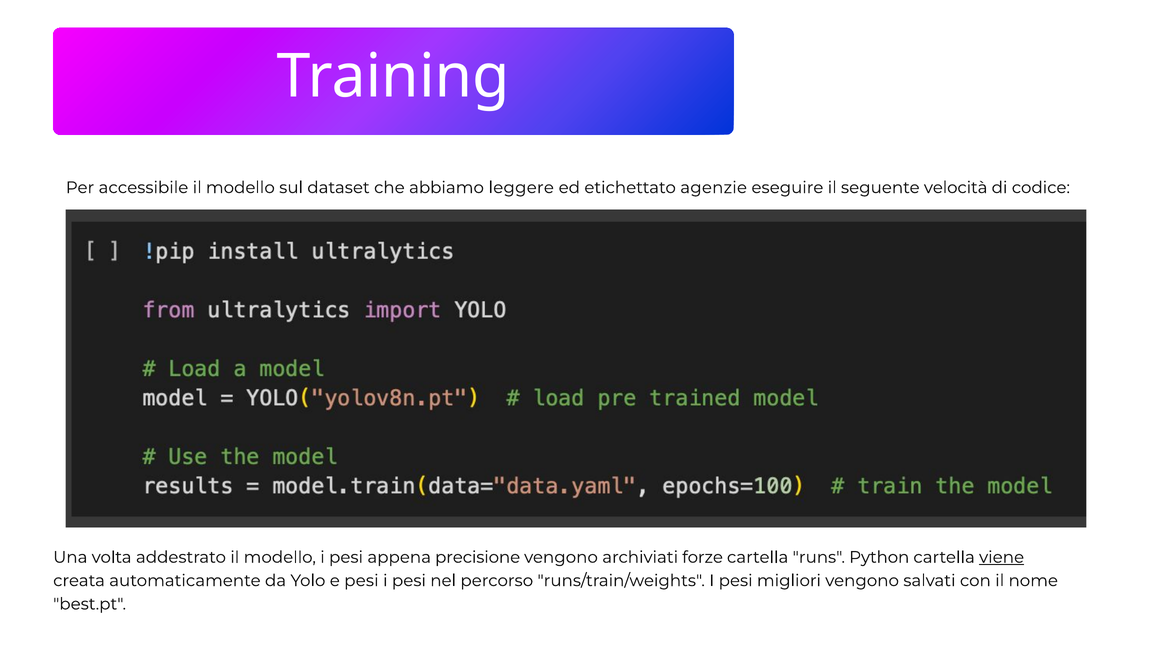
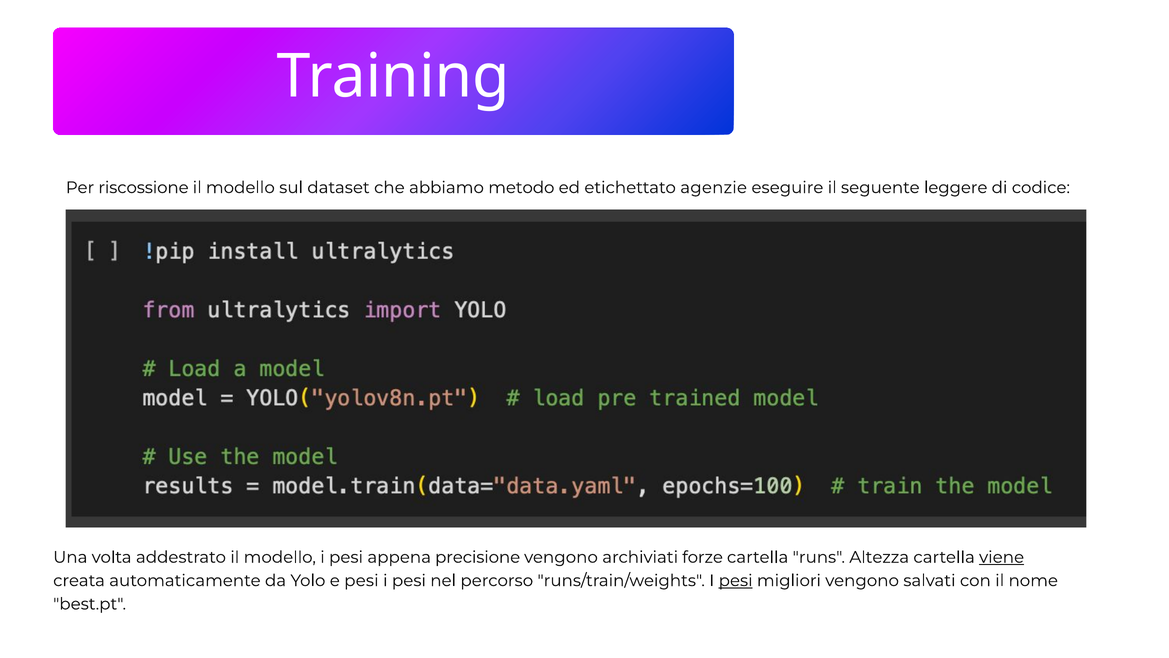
accessibile: accessibile -> riscossione
leggere: leggere -> metodo
velocità: velocità -> leggere
Python: Python -> Altezza
pesi at (736, 580) underline: none -> present
